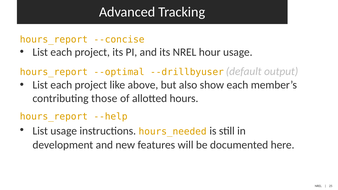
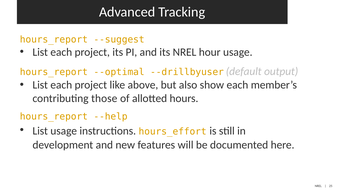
--concise: --concise -> --suggest
hours_needed: hours_needed -> hours_effort
